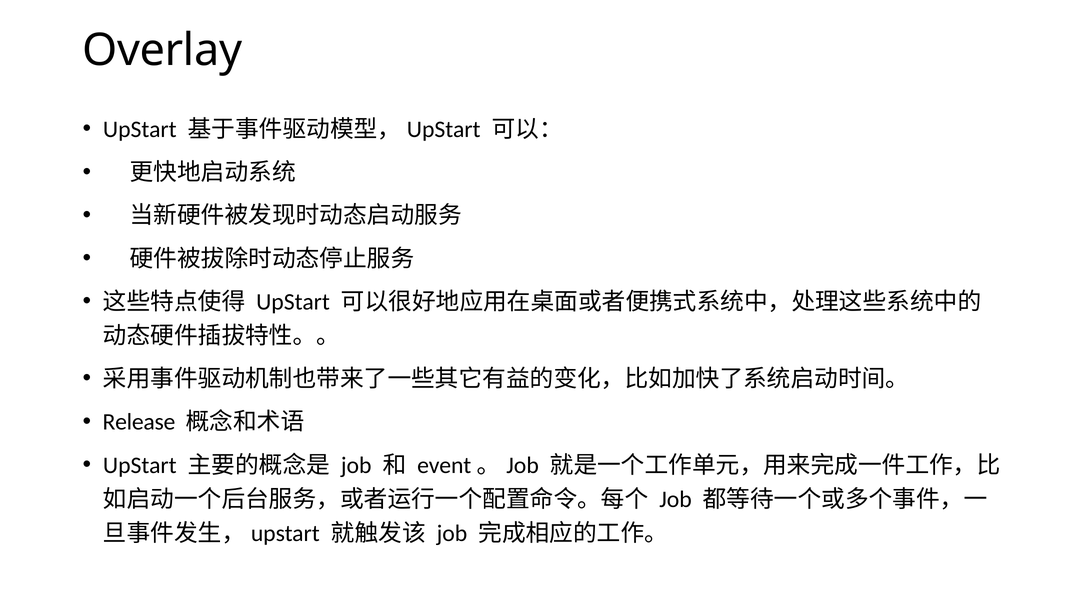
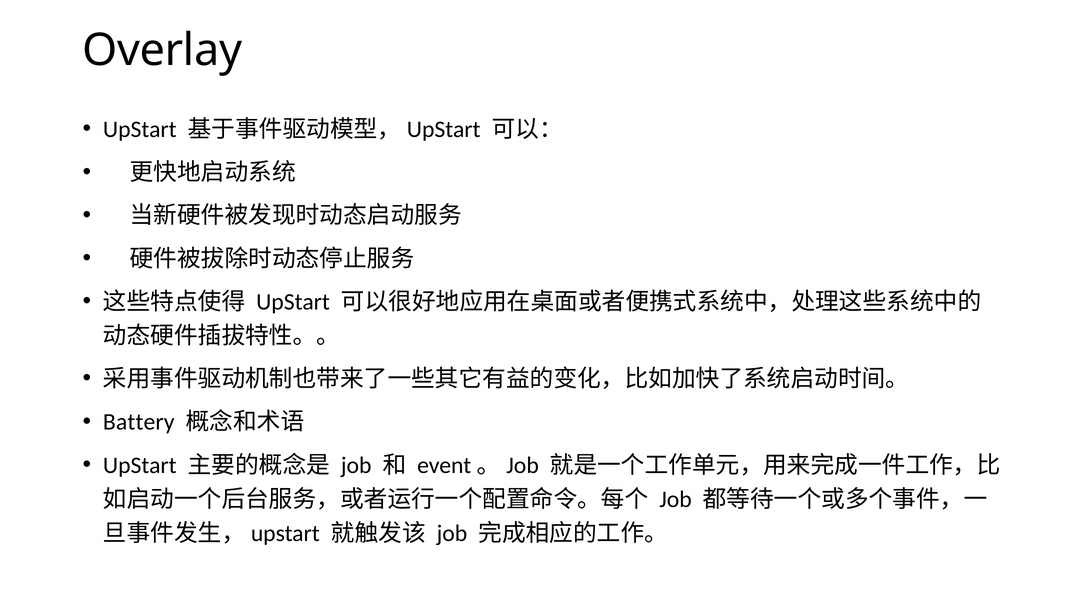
Release: Release -> Battery
